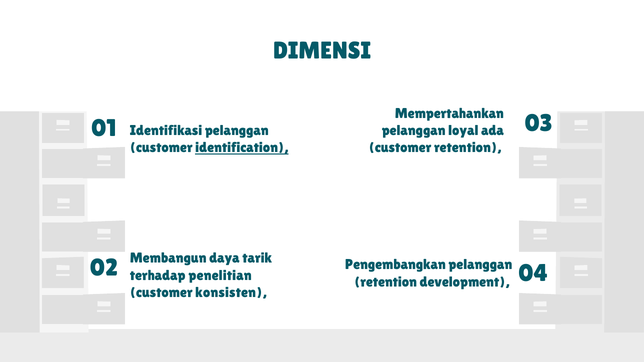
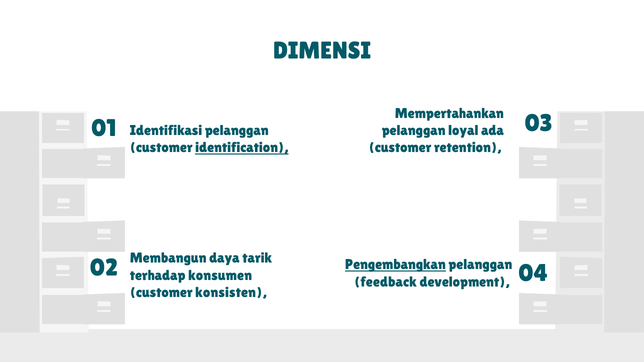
Pengembangkan underline: none -> present
penelitian: penelitian -> konsumen
retention at (386, 282): retention -> feedback
